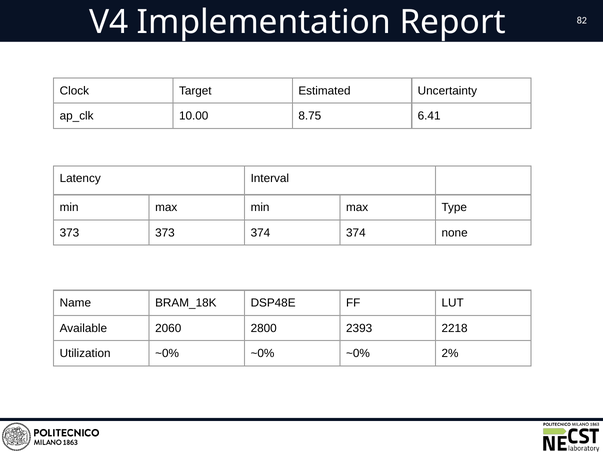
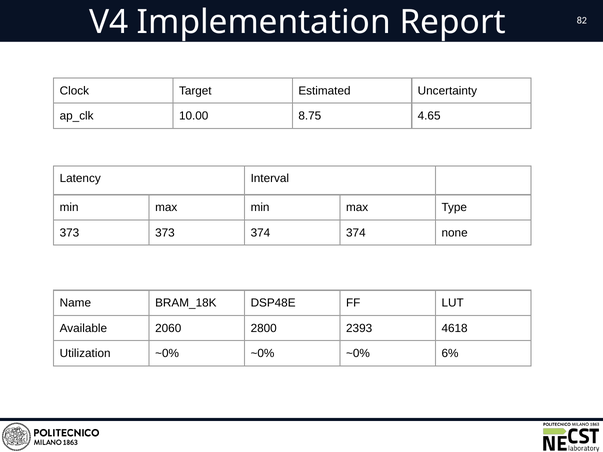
6.41: 6.41 -> 4.65
2218: 2218 -> 4618
2%: 2% -> 6%
